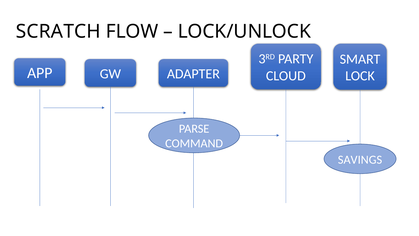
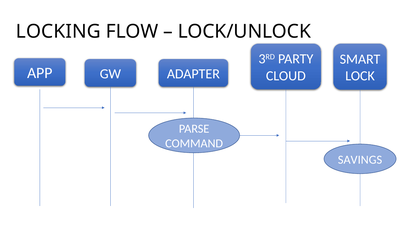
SCRATCH: SCRATCH -> LOCKING
